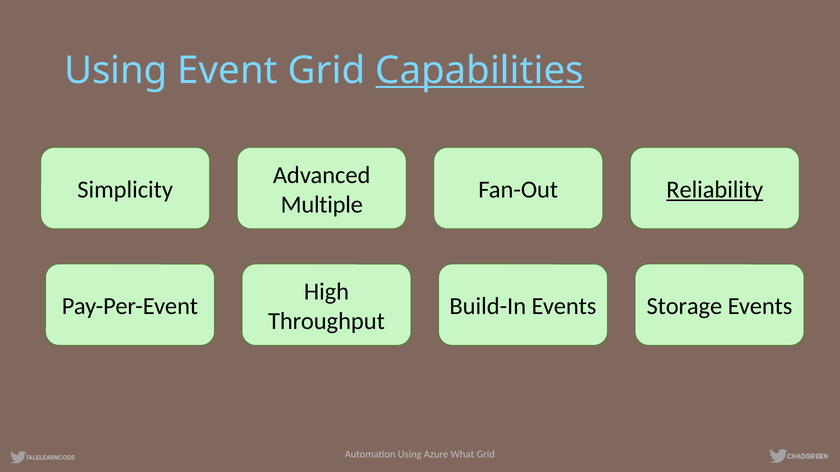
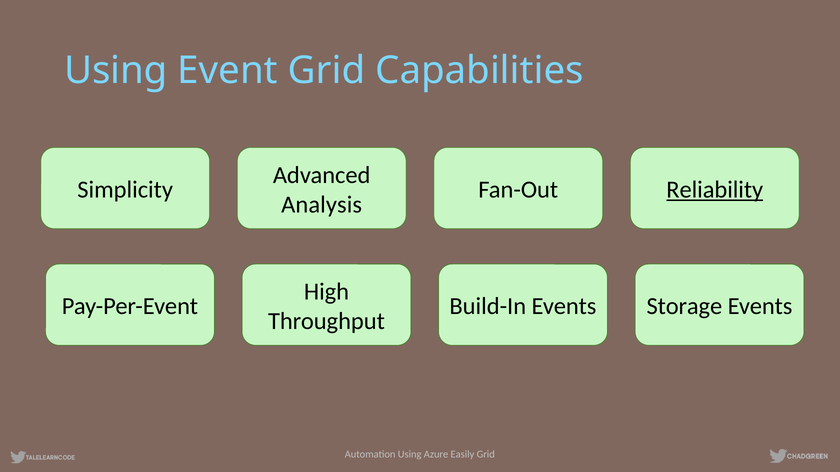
Capabilities underline: present -> none
Multiple: Multiple -> Analysis
What: What -> Easily
